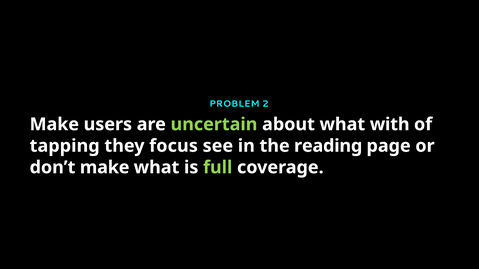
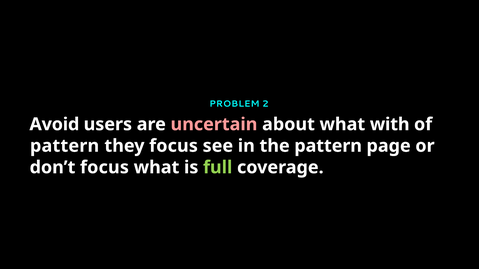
Make at (54, 125): Make -> Avoid
uncertain colour: light green -> pink
tapping at (65, 146): tapping -> pattern
the reading: reading -> pattern
don’t make: make -> focus
